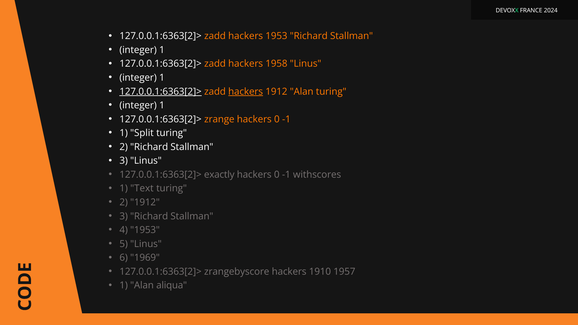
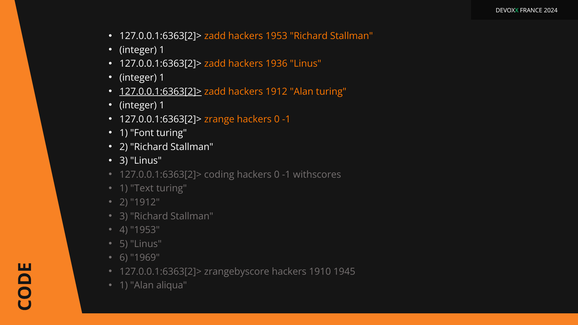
1958: 1958 -> 1936
hackers at (246, 92) underline: present -> none
Split: Split -> Font
exactly: exactly -> coding
1957: 1957 -> 1945
